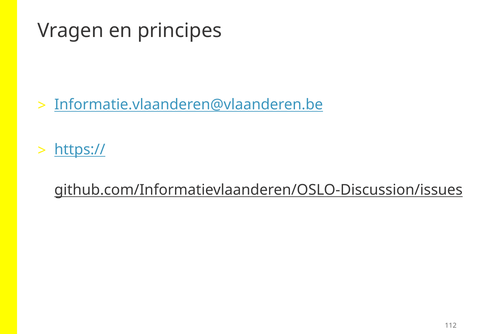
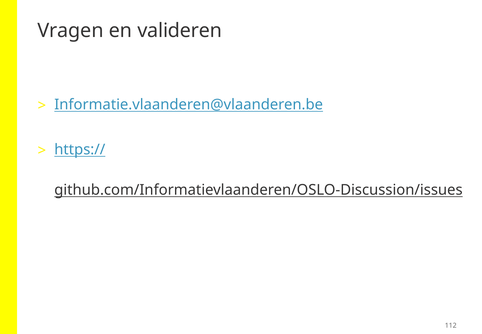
principes: principes -> valideren
